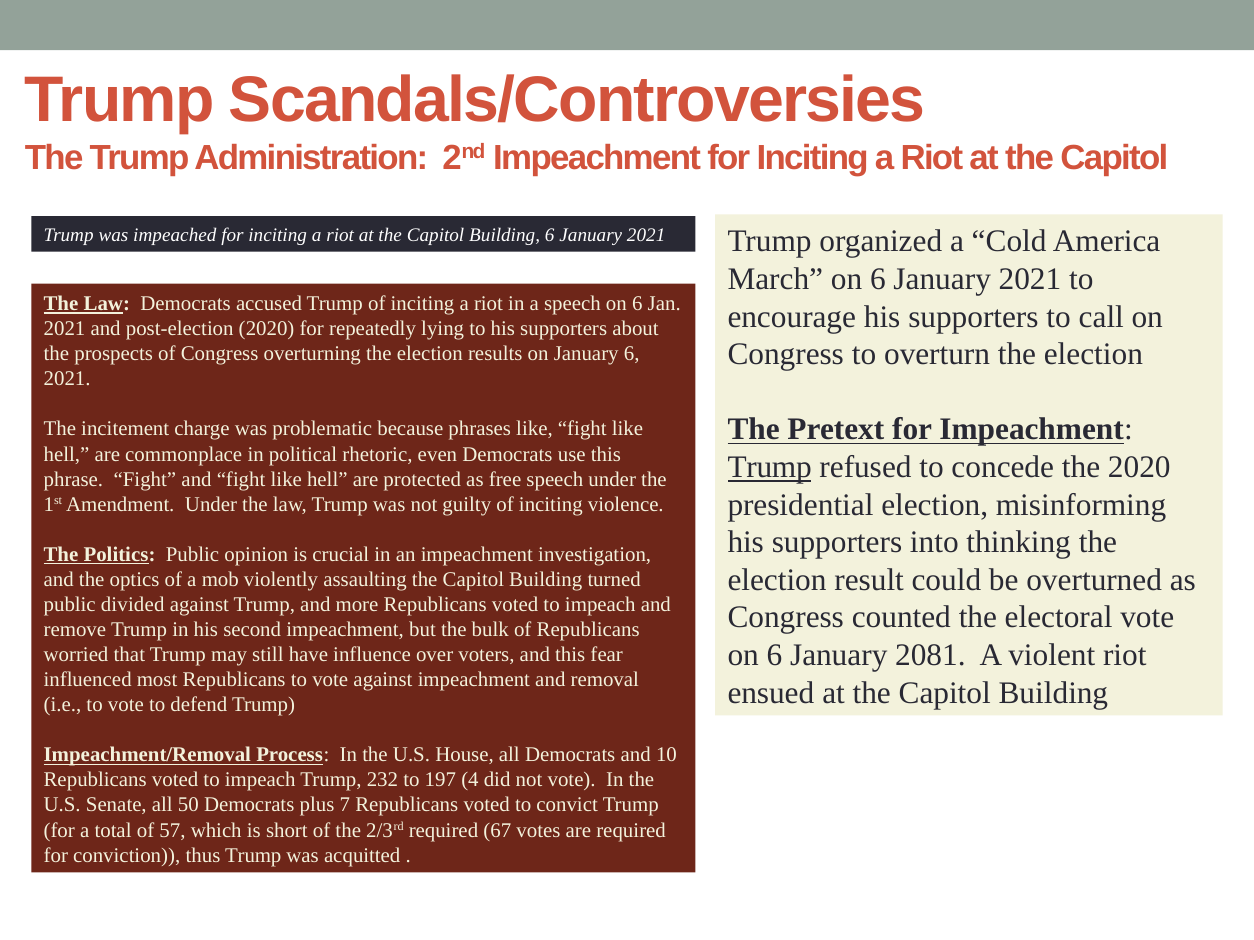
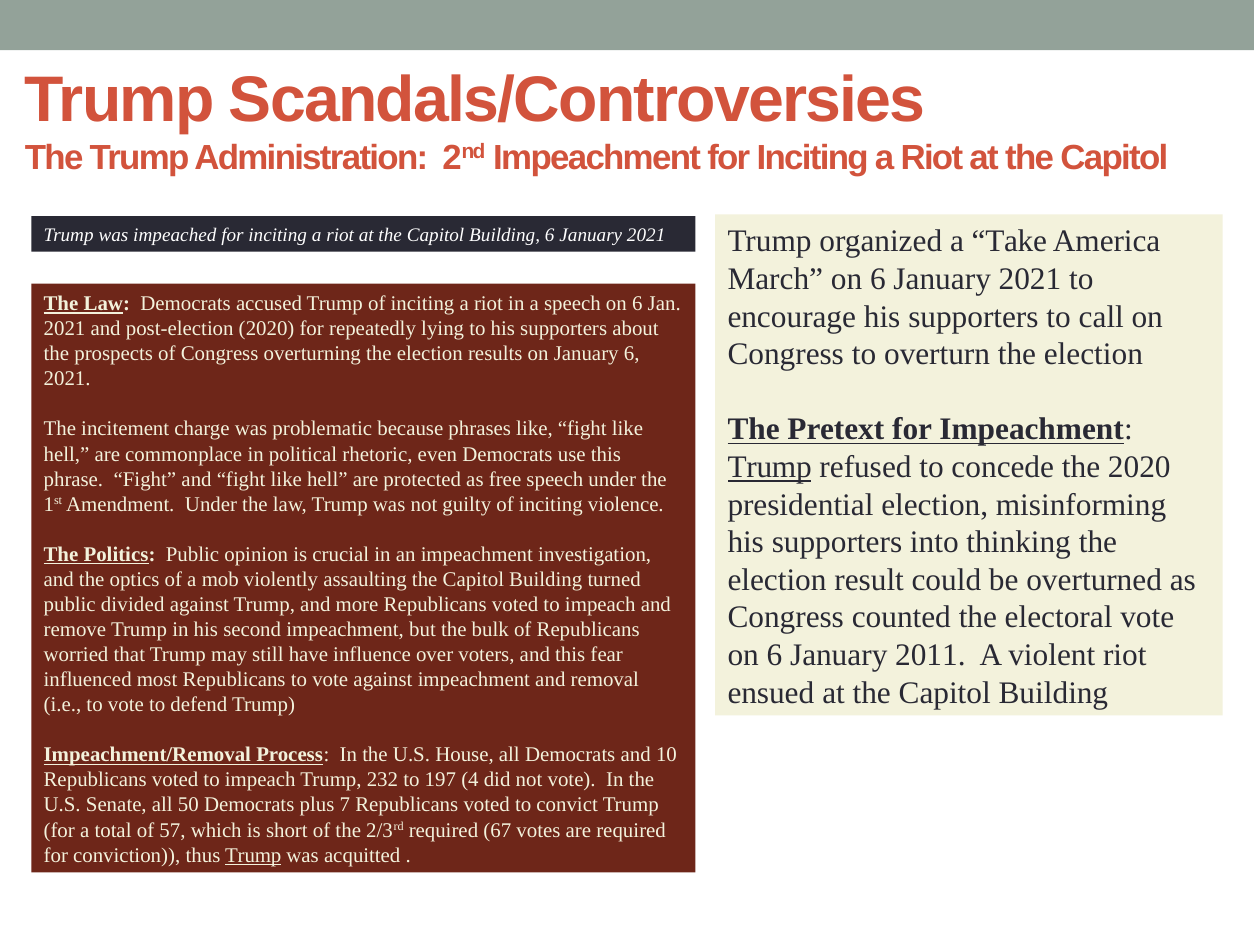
Cold: Cold -> Take
2081: 2081 -> 2011
Trump at (253, 856) underline: none -> present
